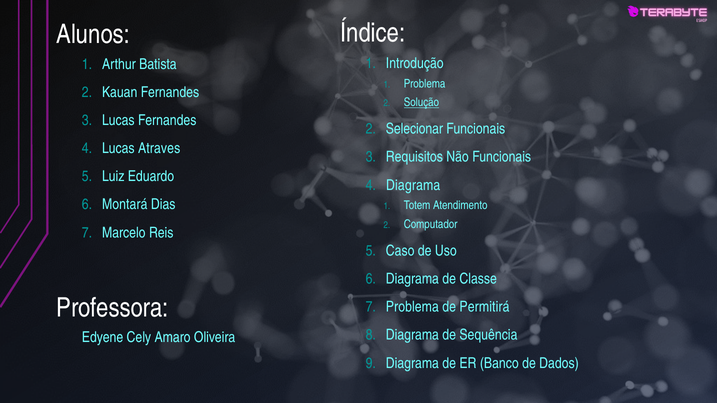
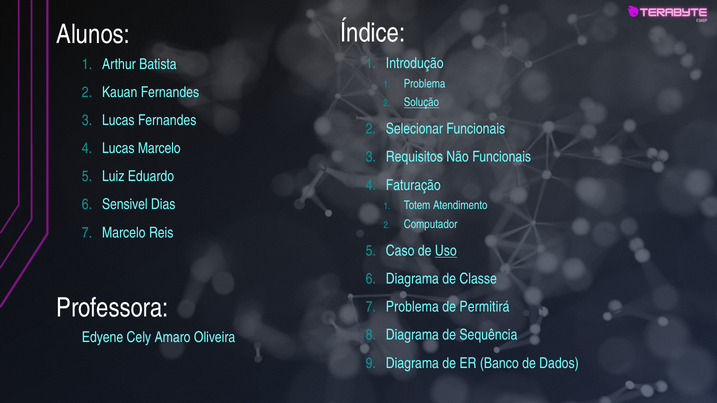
Lucas Atraves: Atraves -> Marcelo
Diagrama at (413, 185): Diagrama -> Faturação
Montará: Montará -> Sensivel
Uso underline: none -> present
